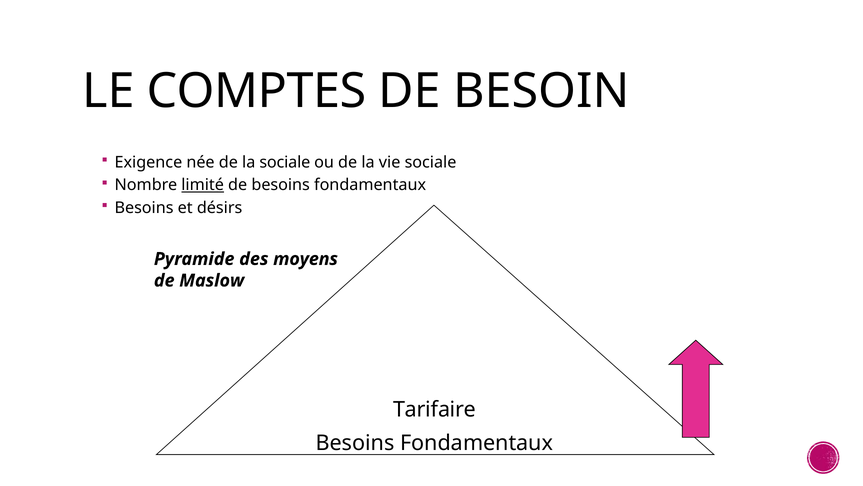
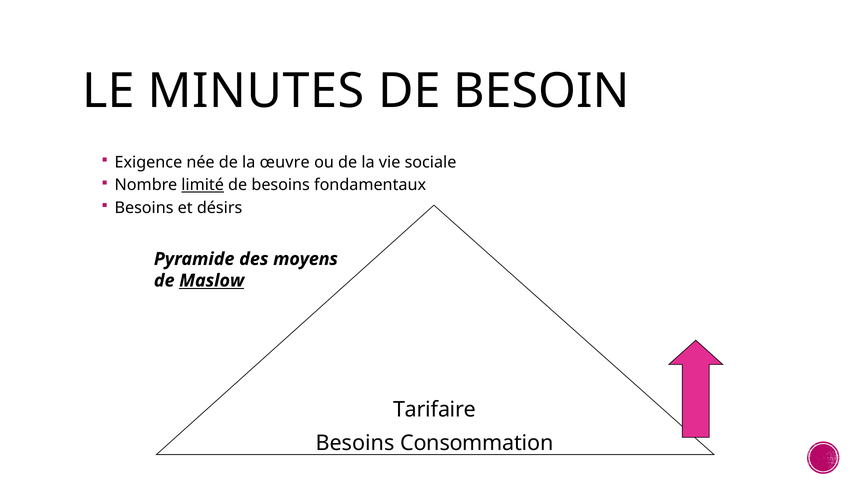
COMPTES: COMPTES -> MINUTES
la sociale: sociale -> œuvre
Maslow underline: none -> present
Fondamentaux at (477, 443): Fondamentaux -> Consommation
